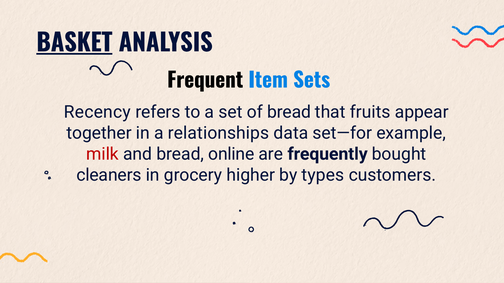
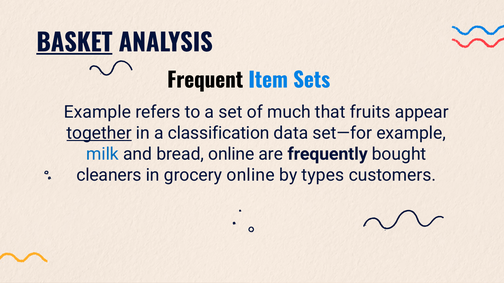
Recency at (97, 112): Recency -> Example
of bread: bread -> much
together underline: none -> present
relationships: relationships -> classification
milk colour: red -> blue
grocery higher: higher -> online
